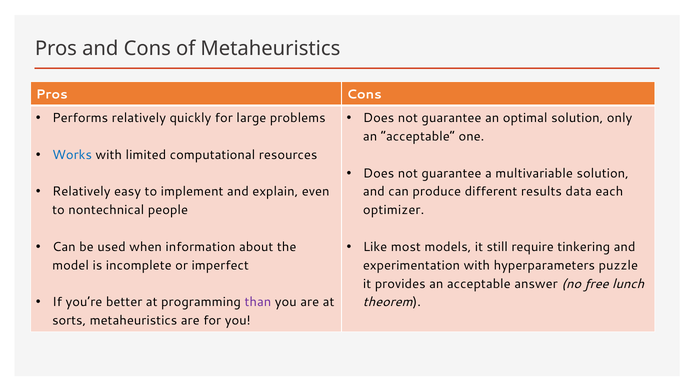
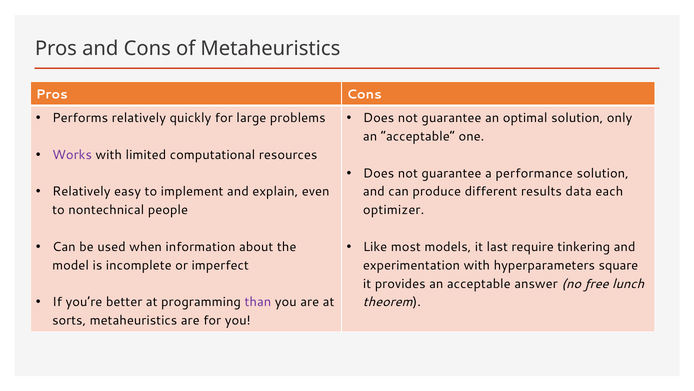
Works colour: blue -> purple
multivariable: multivariable -> performance
still: still -> last
puzzle: puzzle -> square
